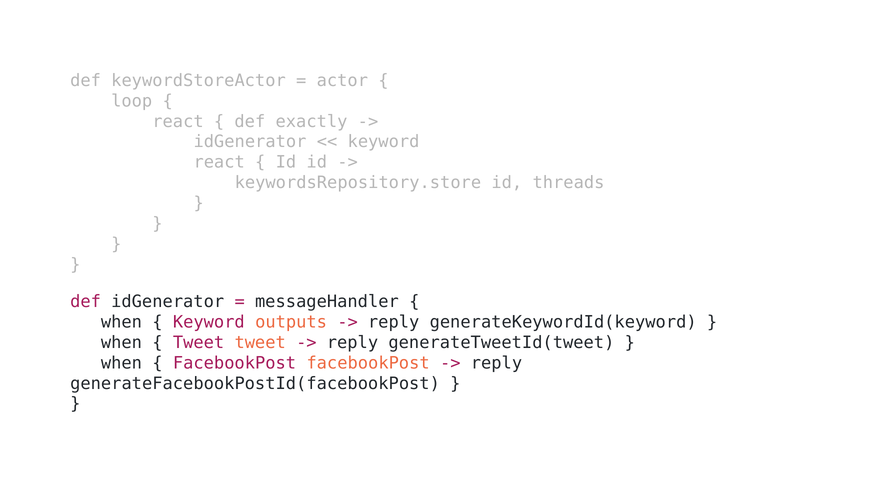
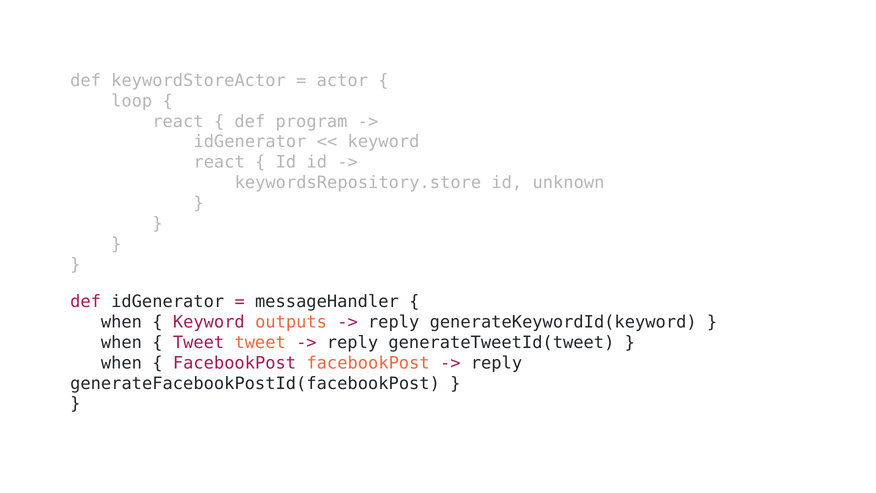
exactly: exactly -> program
threads: threads -> unknown
